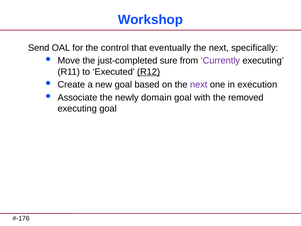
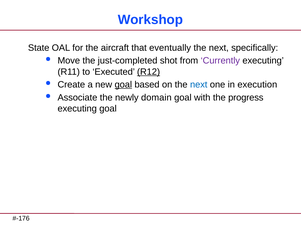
Send: Send -> State
control: control -> aircraft
sure: sure -> shot
goal at (123, 85) underline: none -> present
next at (199, 85) colour: purple -> blue
removed: removed -> progress
